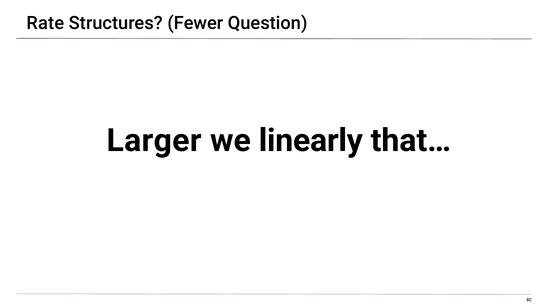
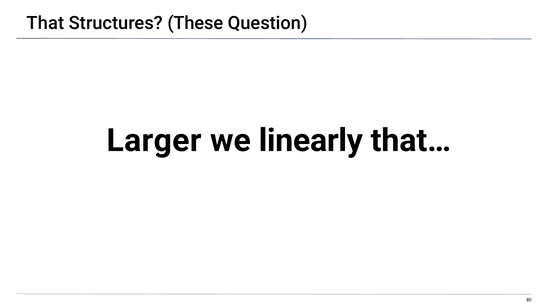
Rate: Rate -> That
Fewer: Fewer -> These
